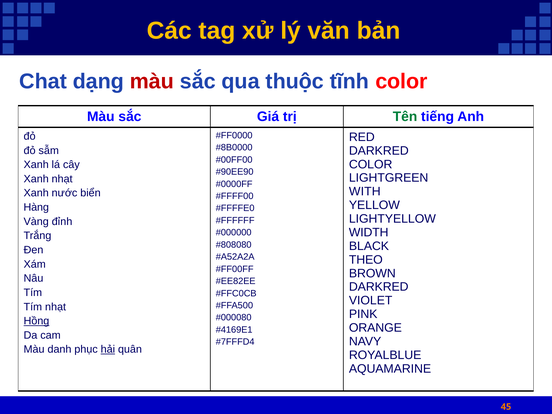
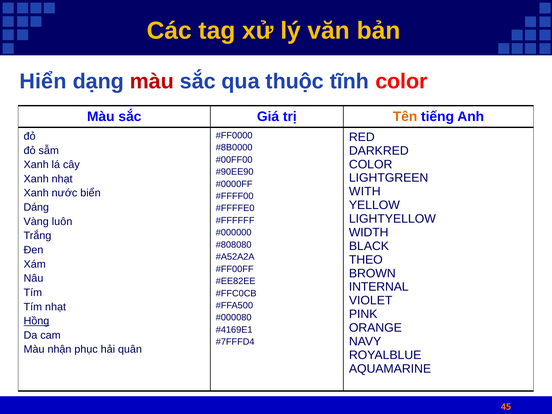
Chat: Chat -> Hiển
Tên colour: green -> orange
Hàng: Hàng -> Dáng
đỉnh: đỉnh -> luôn
DARKRED at (379, 287): DARKRED -> INTERNAL
danh: danh -> nhận
hải underline: present -> none
